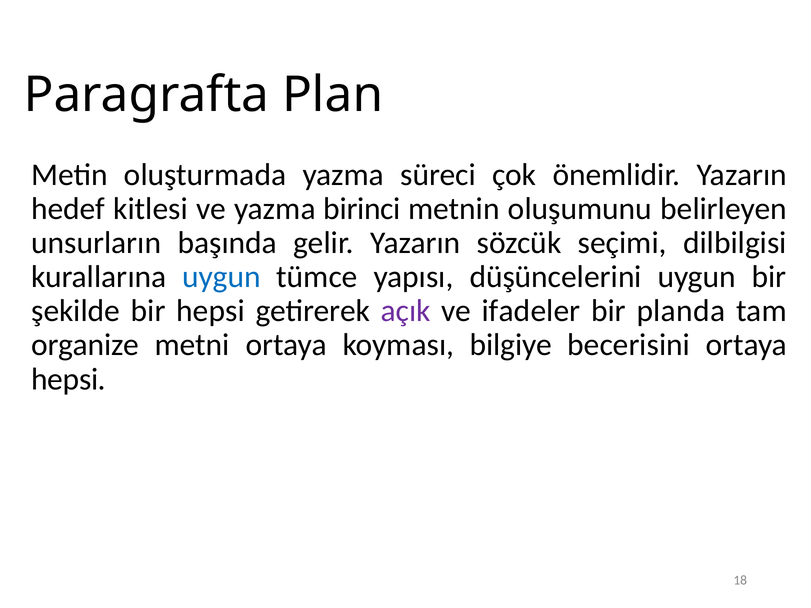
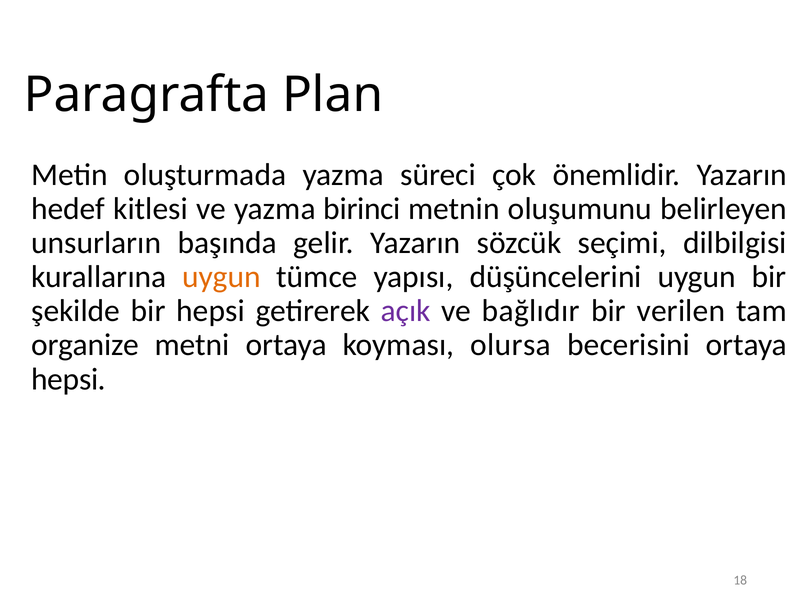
uygun at (221, 277) colour: blue -> orange
ifadeler: ifadeler -> bağlıdır
planda: planda -> verilen
bilgiye: bilgiye -> olursa
